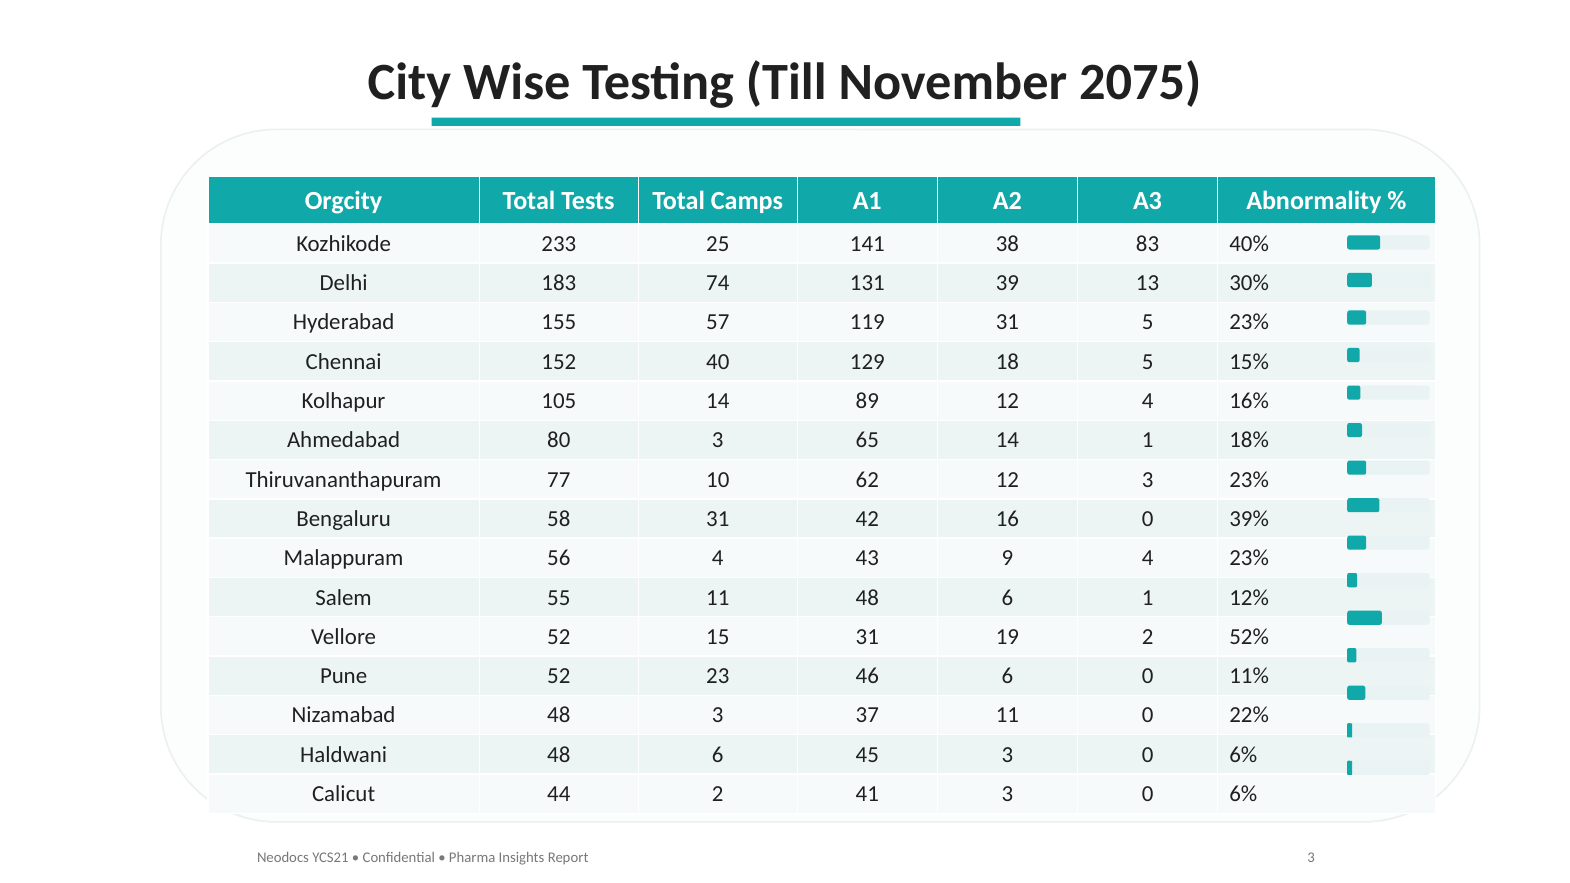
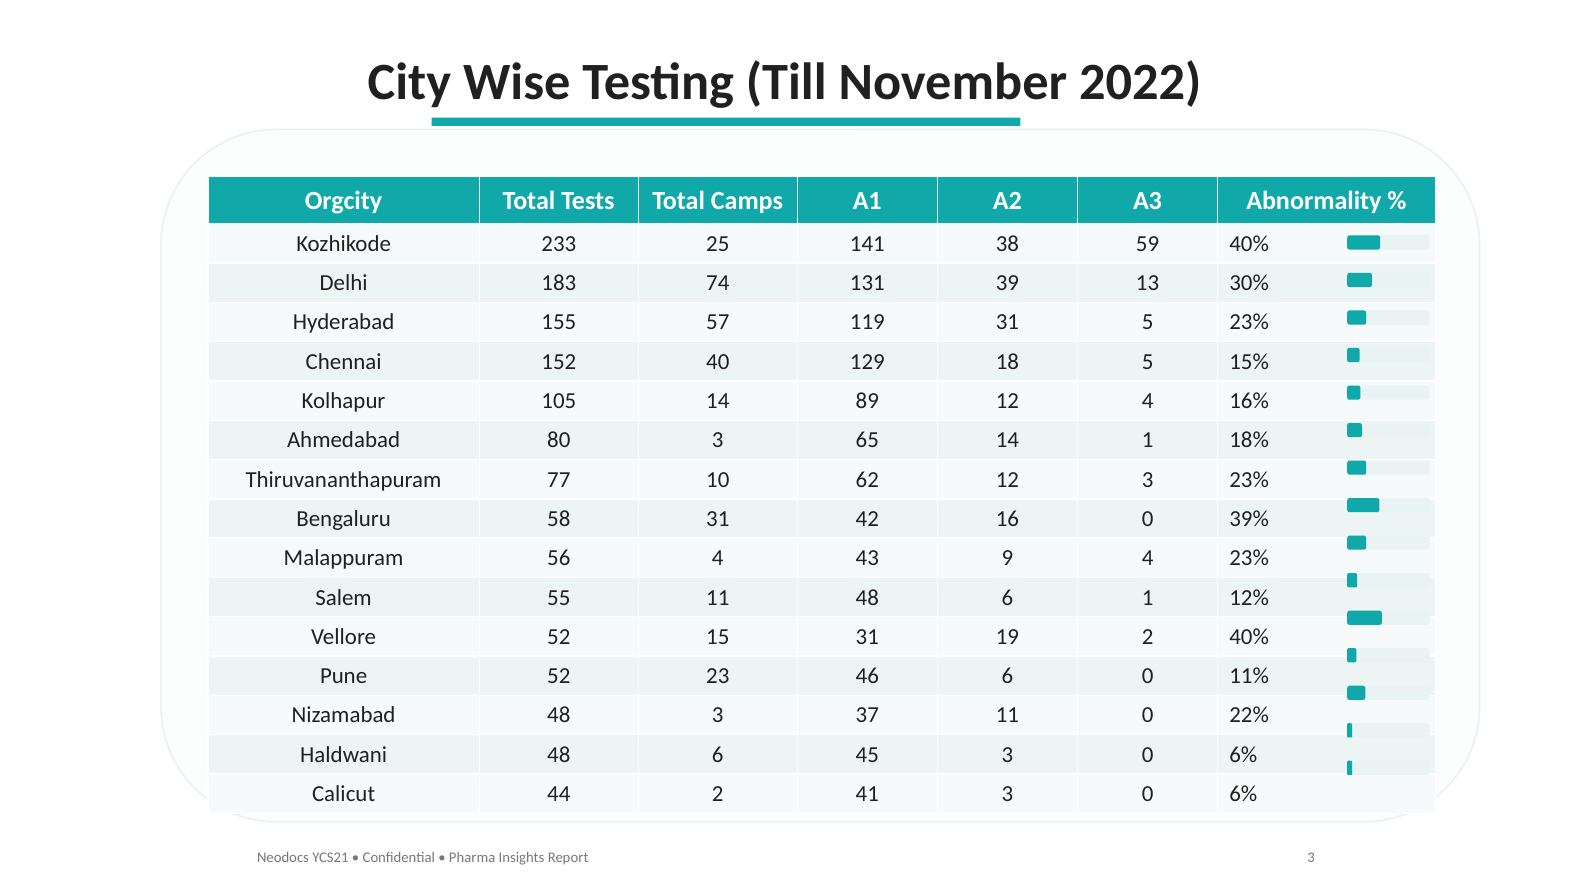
2075: 2075 -> 2022
83: 83 -> 59
2 52%: 52% -> 40%
